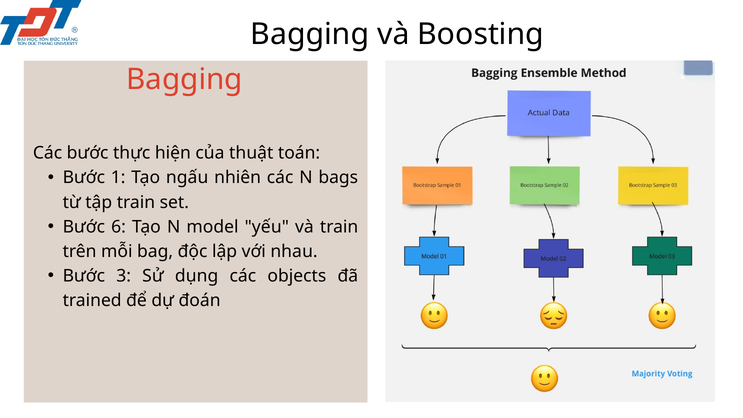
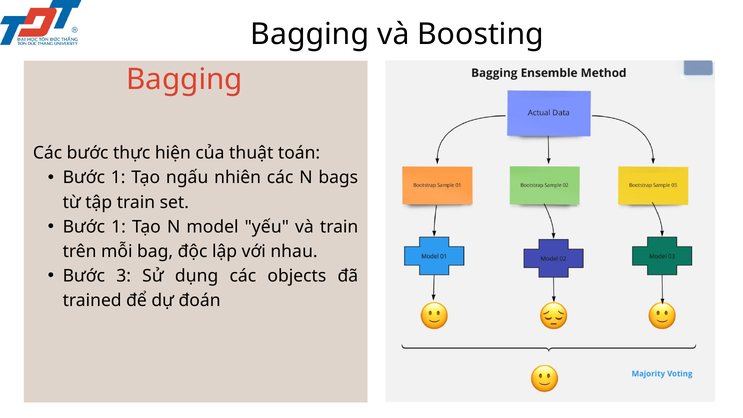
6 at (119, 227): 6 -> 1
